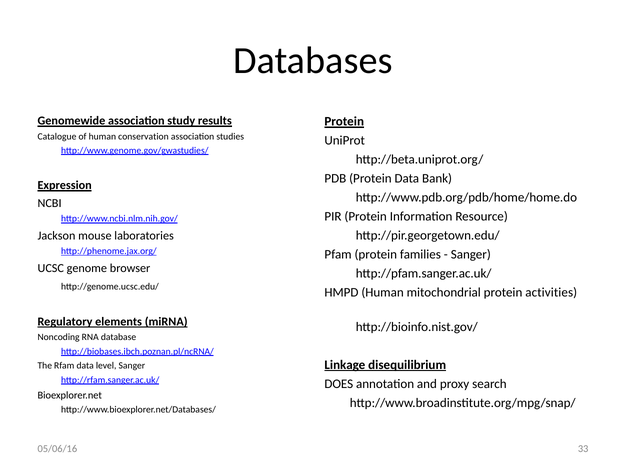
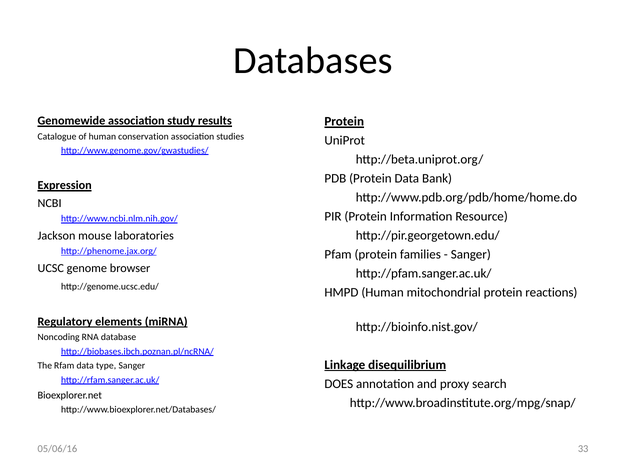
activities: activities -> reactions
level: level -> type
